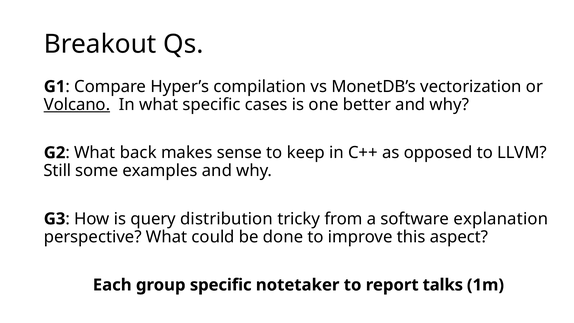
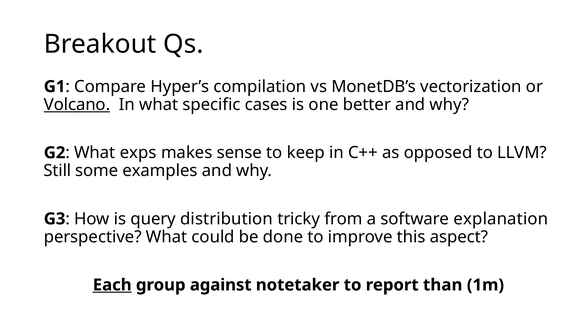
back: back -> exps
Each underline: none -> present
group specific: specific -> against
talks: talks -> than
